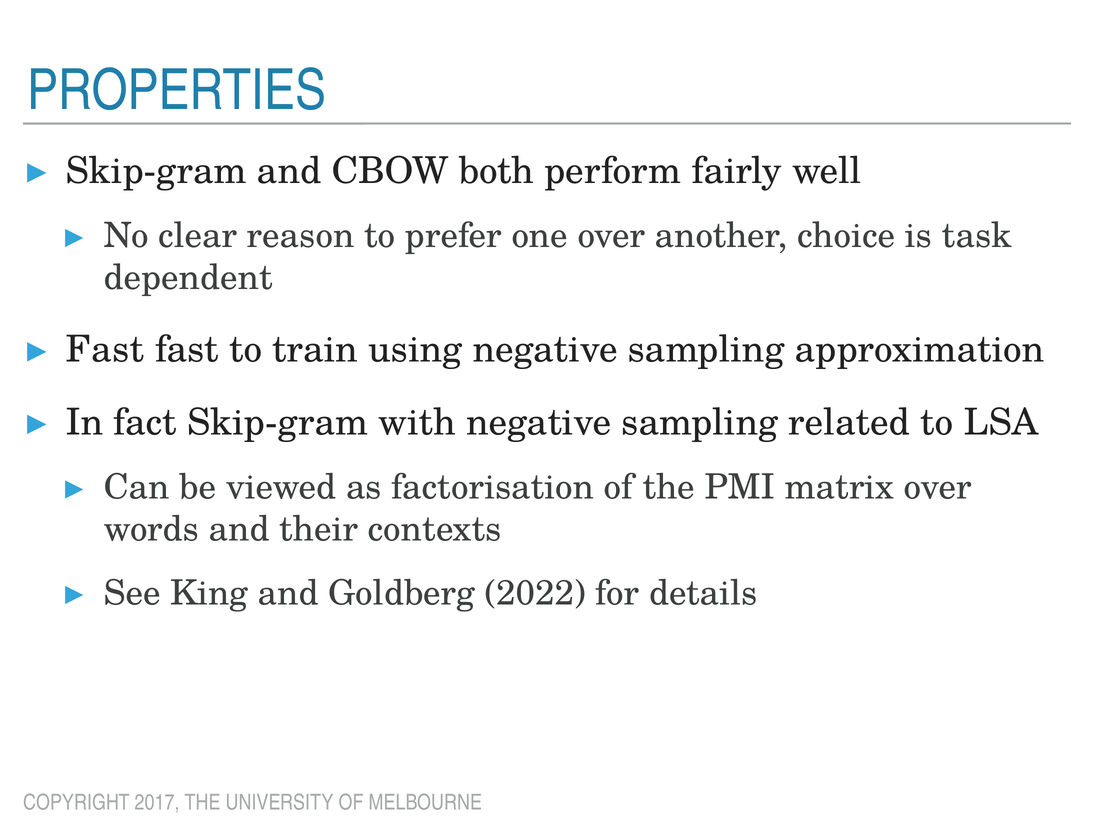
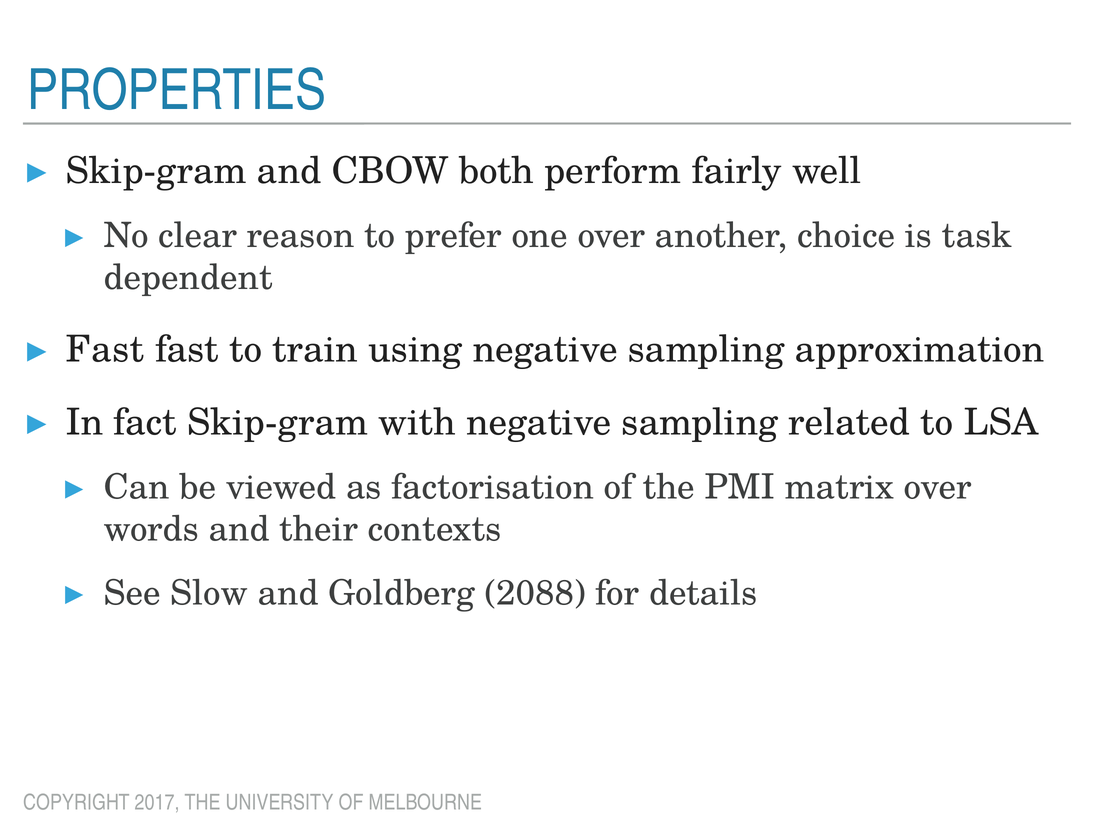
King: King -> Slow
2022: 2022 -> 2088
